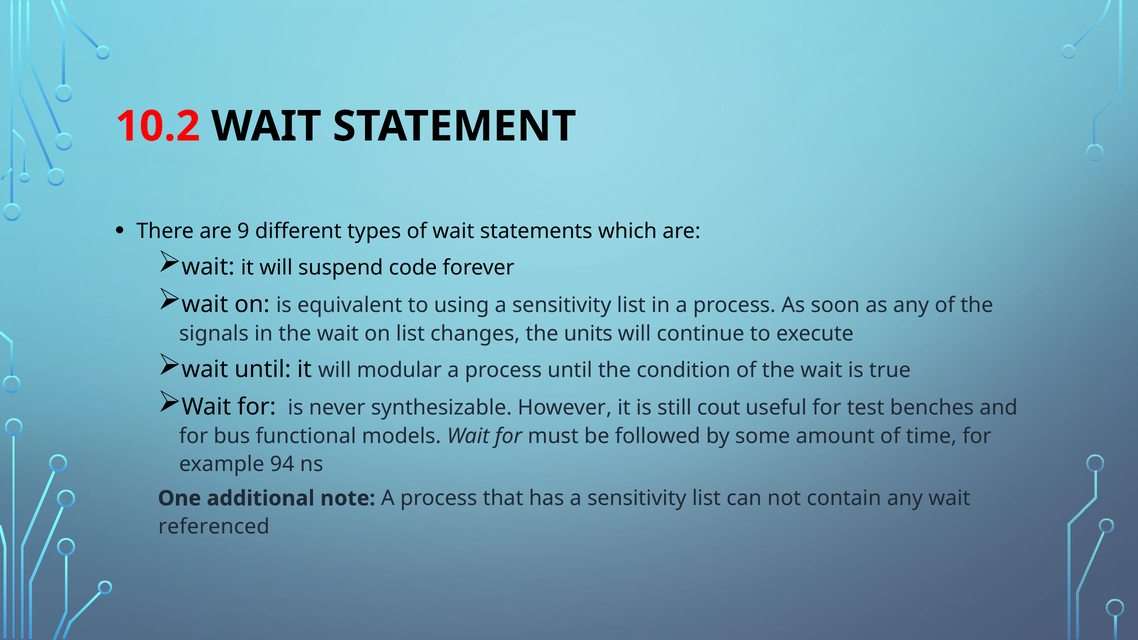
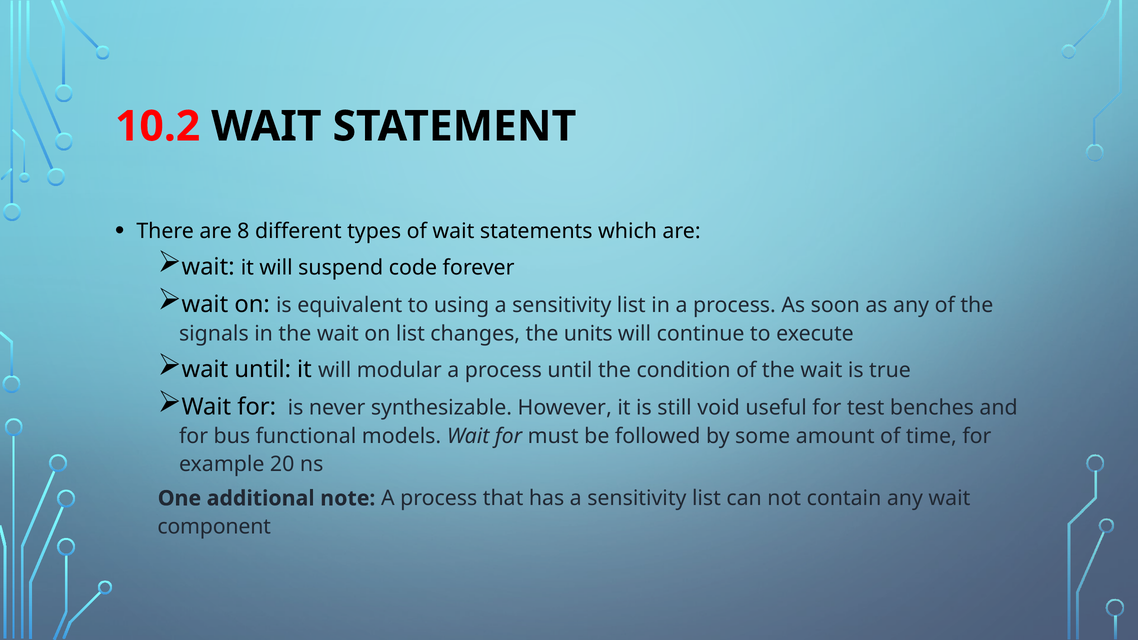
9: 9 -> 8
cout: cout -> void
94: 94 -> 20
referenced: referenced -> component
